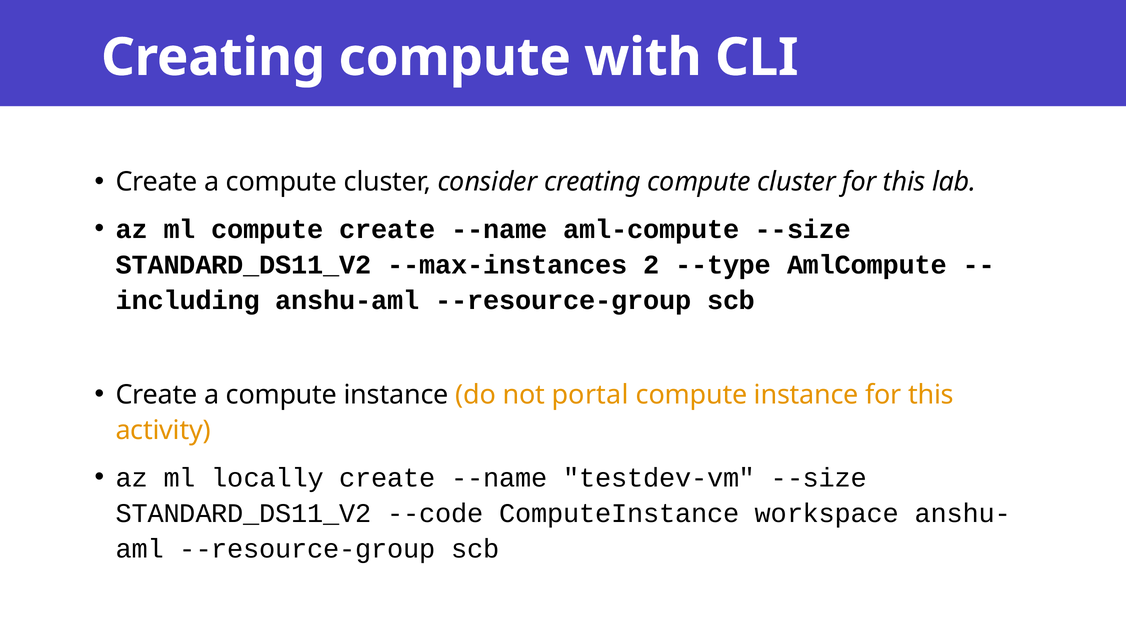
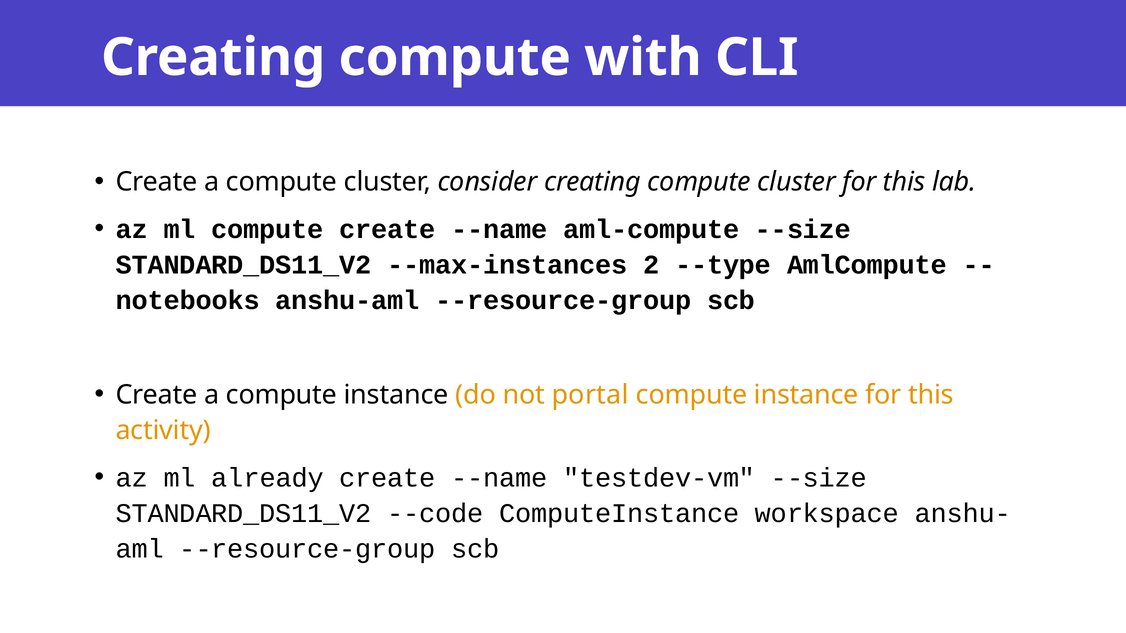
including: including -> notebooks
locally: locally -> already
